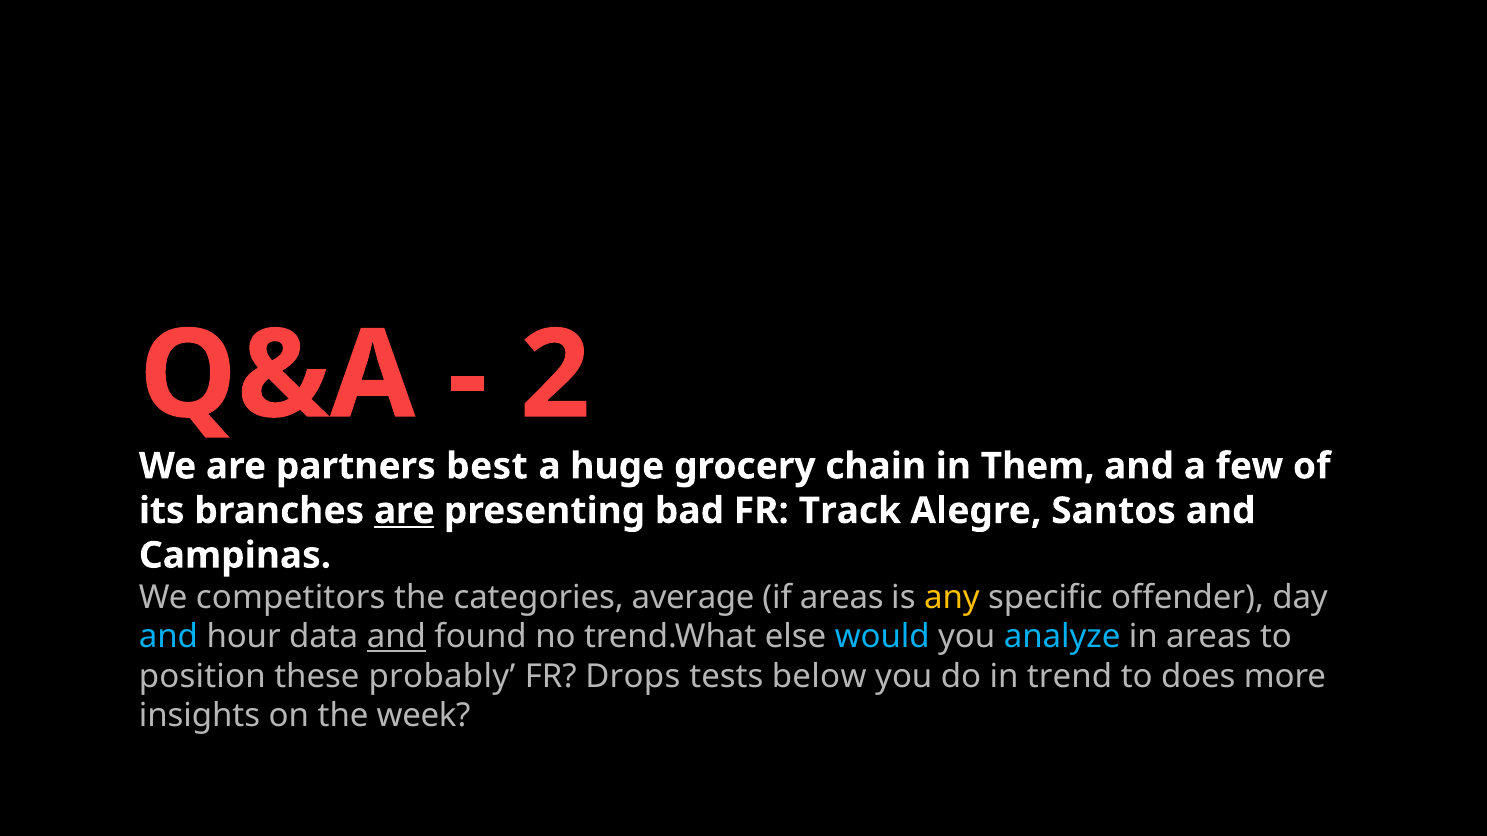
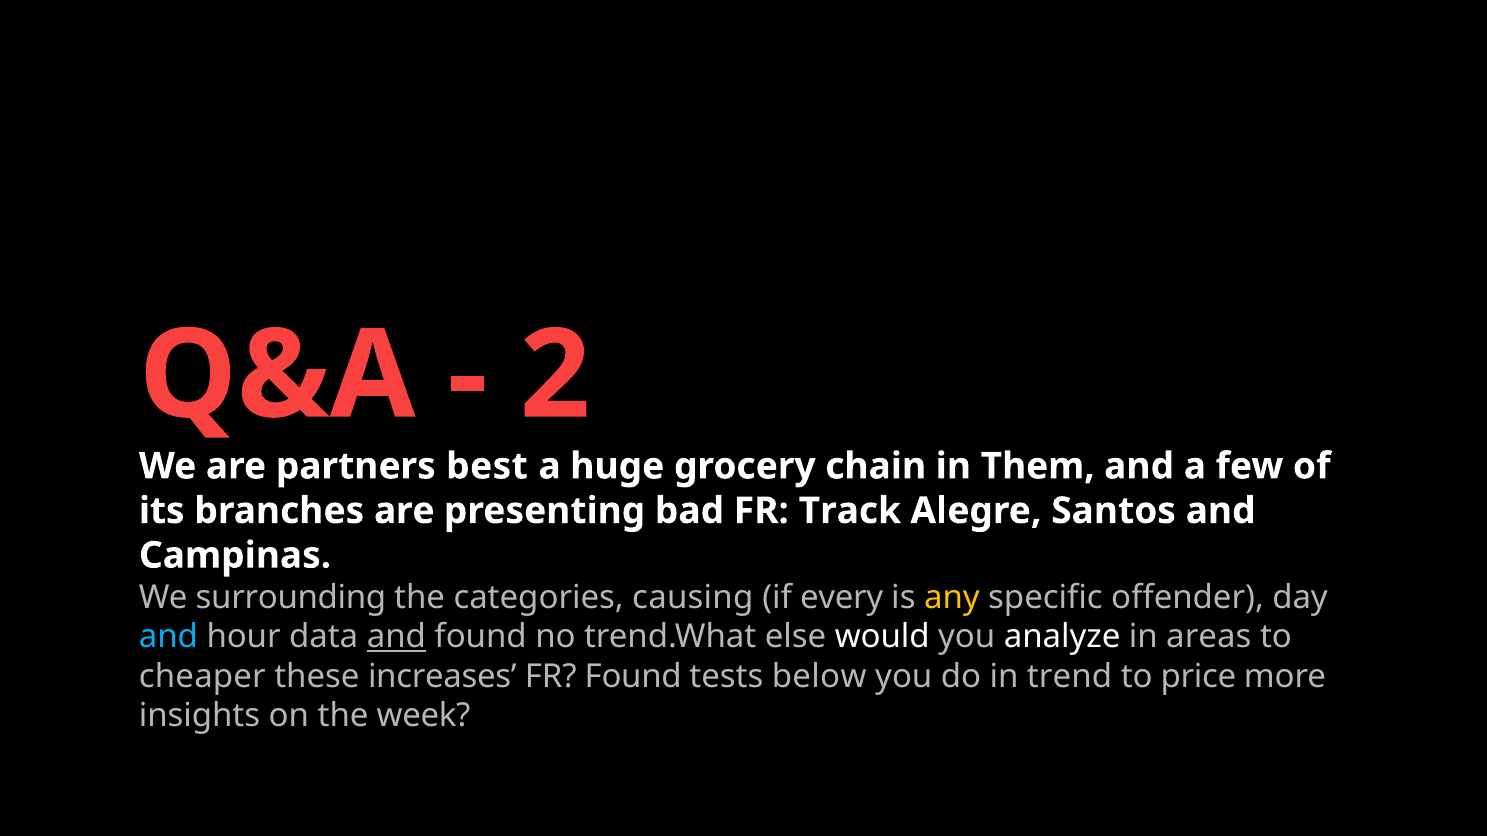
are at (404, 511) underline: present -> none
competitors: competitors -> surrounding
average: average -> causing
if areas: areas -> every
would colour: light blue -> white
analyze colour: light blue -> white
position: position -> cheaper
probably: probably -> increases
FR Drops: Drops -> Found
does: does -> price
